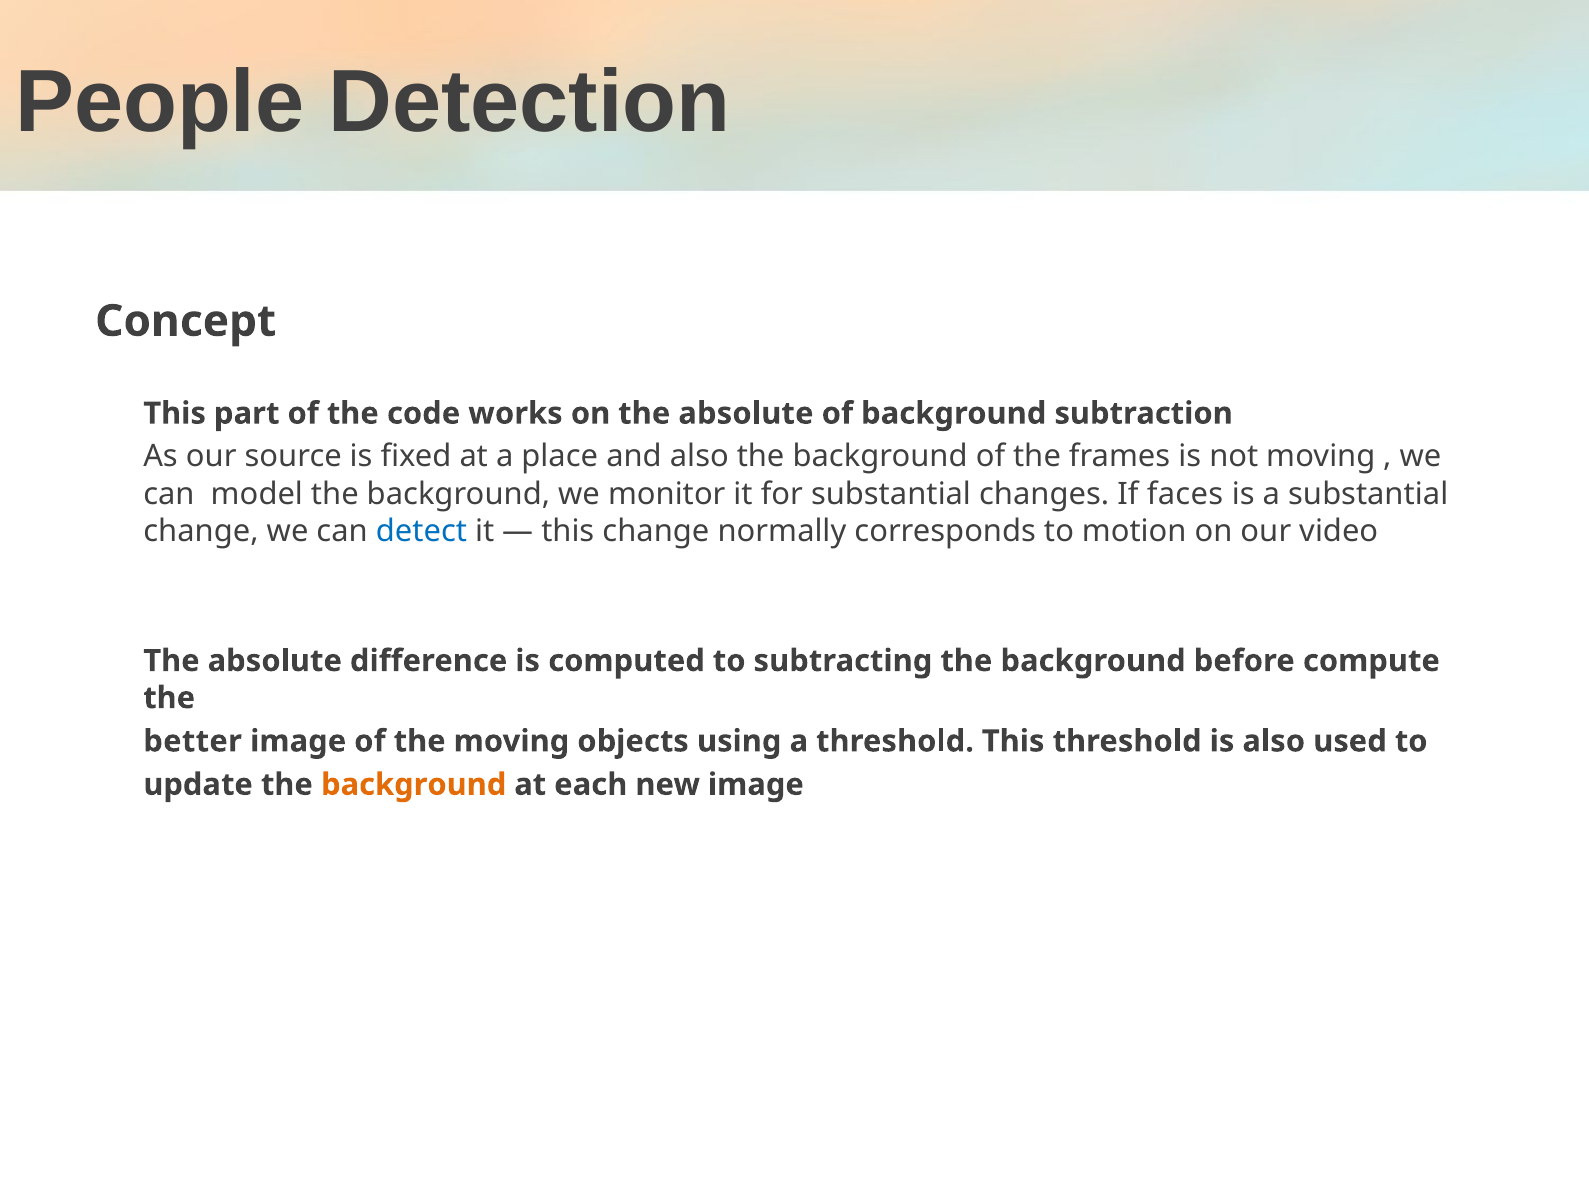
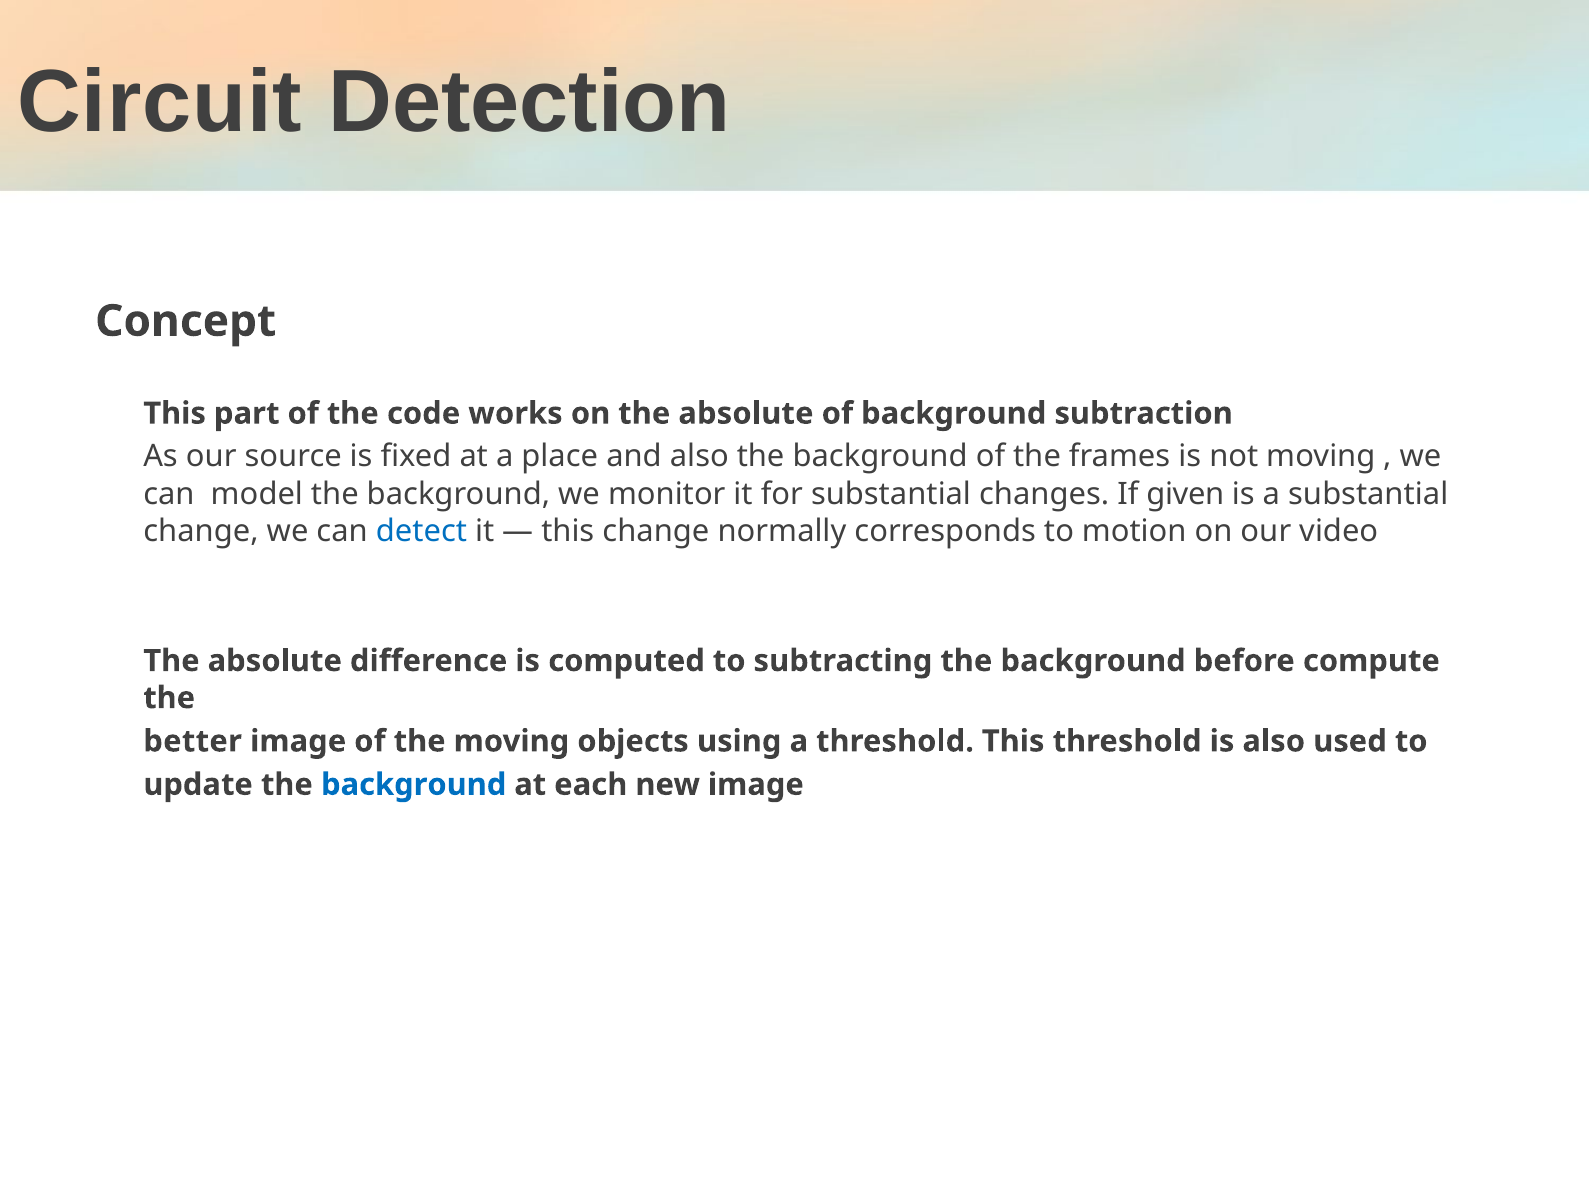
People: People -> Circuit
faces: faces -> given
background at (414, 784) colour: orange -> blue
